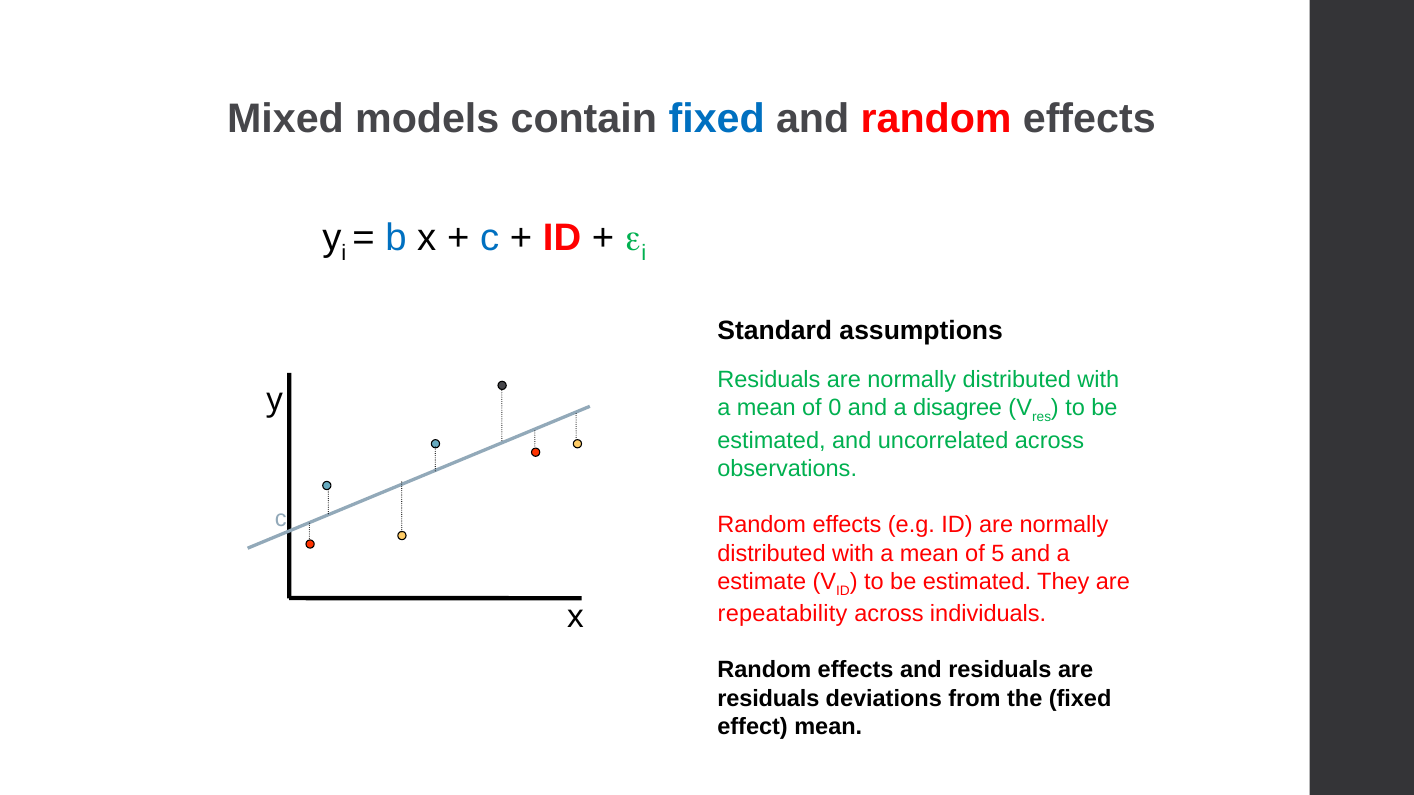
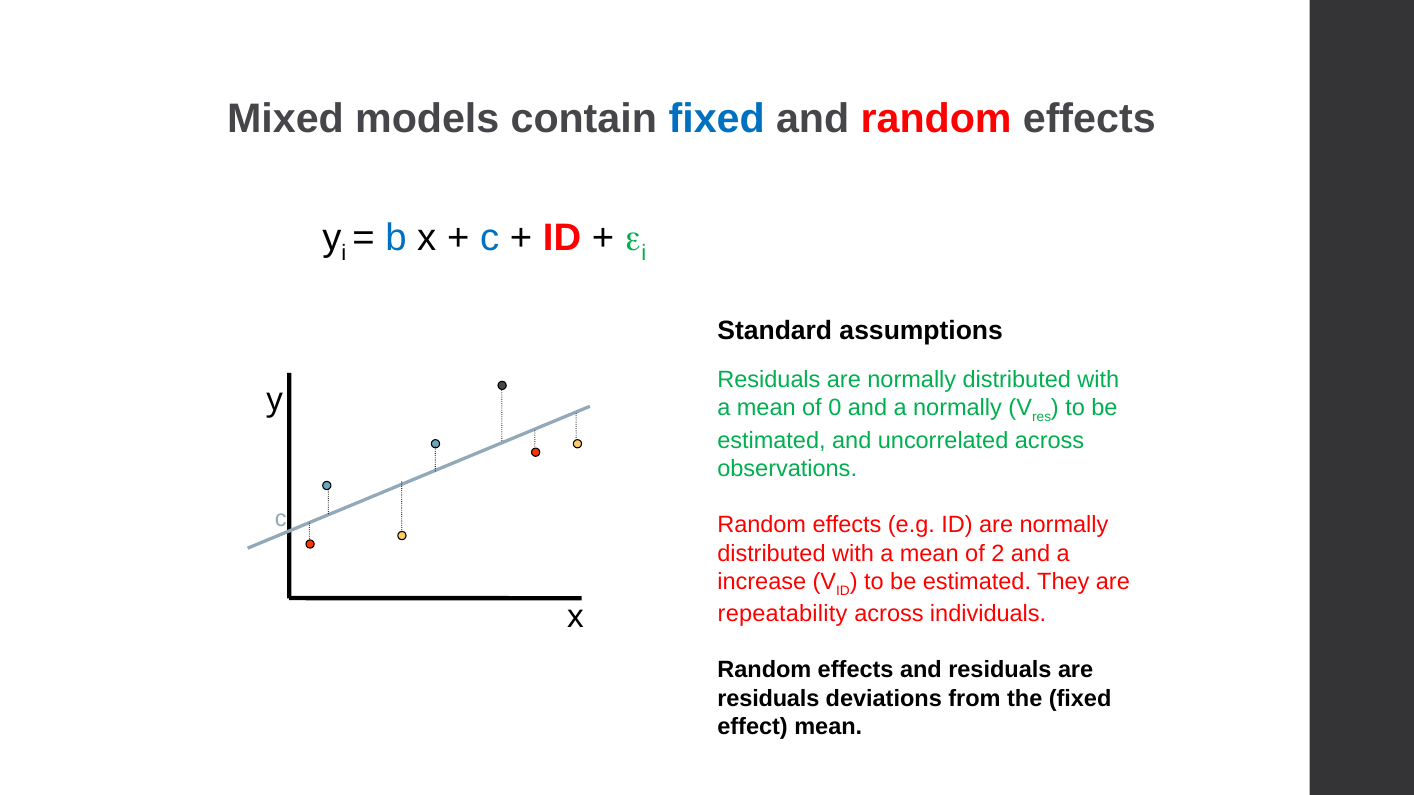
a disagree: disagree -> normally
5: 5 -> 2
estimate: estimate -> increase
